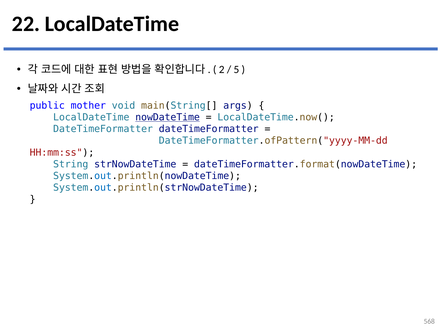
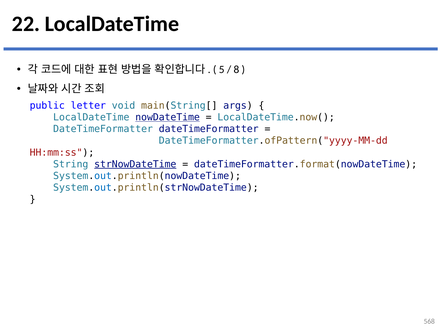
2: 2 -> 5
5: 5 -> 8
mother: mother -> letter
strNowDateTime underline: none -> present
